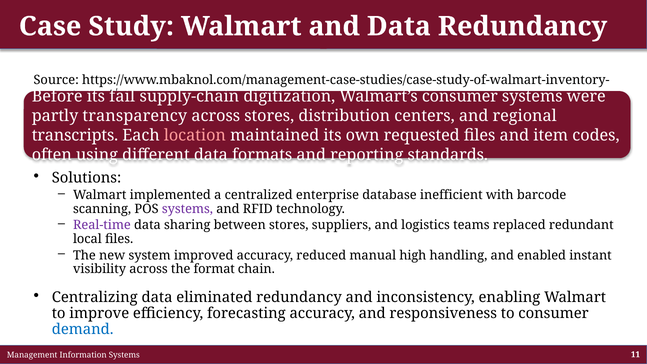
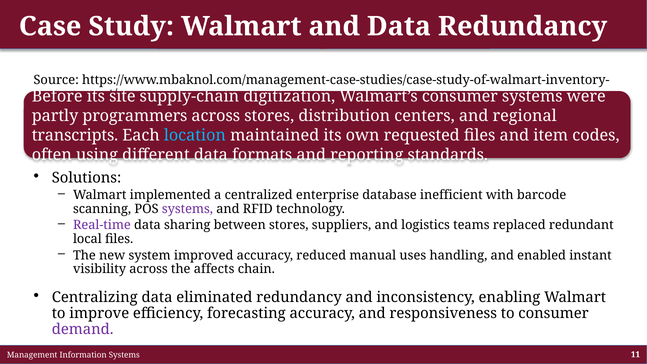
fail: fail -> site
transparency: transparency -> programmers
location colour: pink -> light blue
high: high -> uses
format: format -> affects
demand colour: blue -> purple
